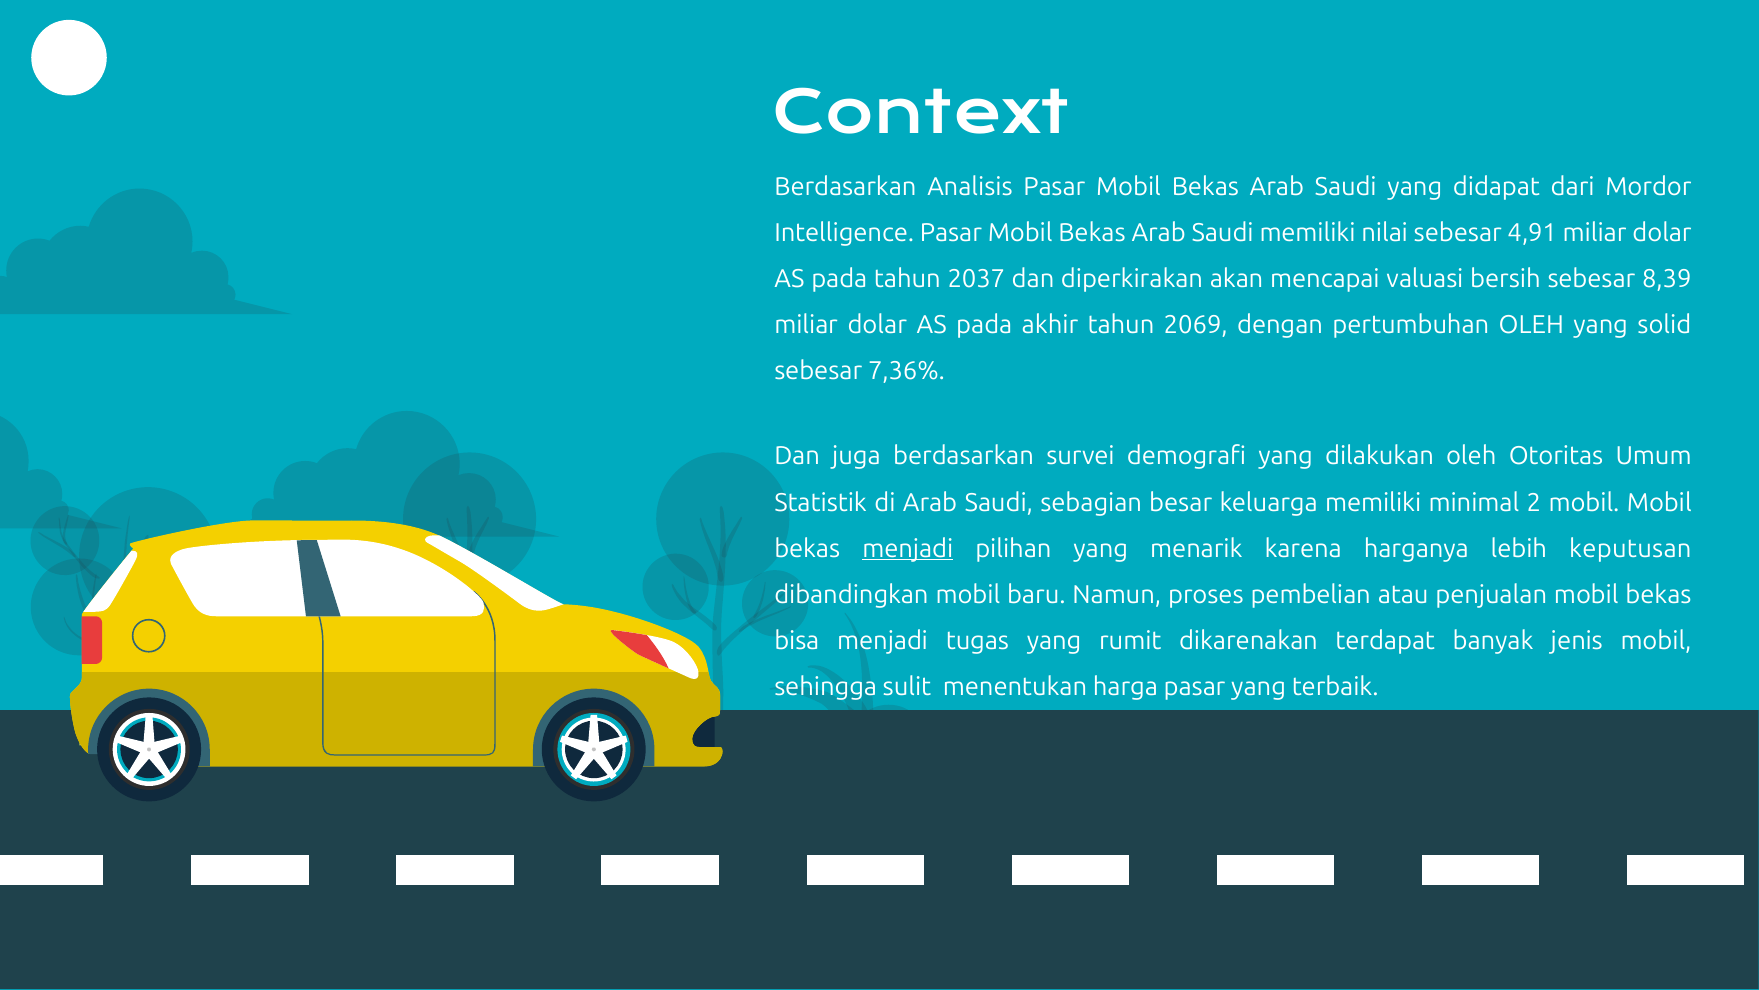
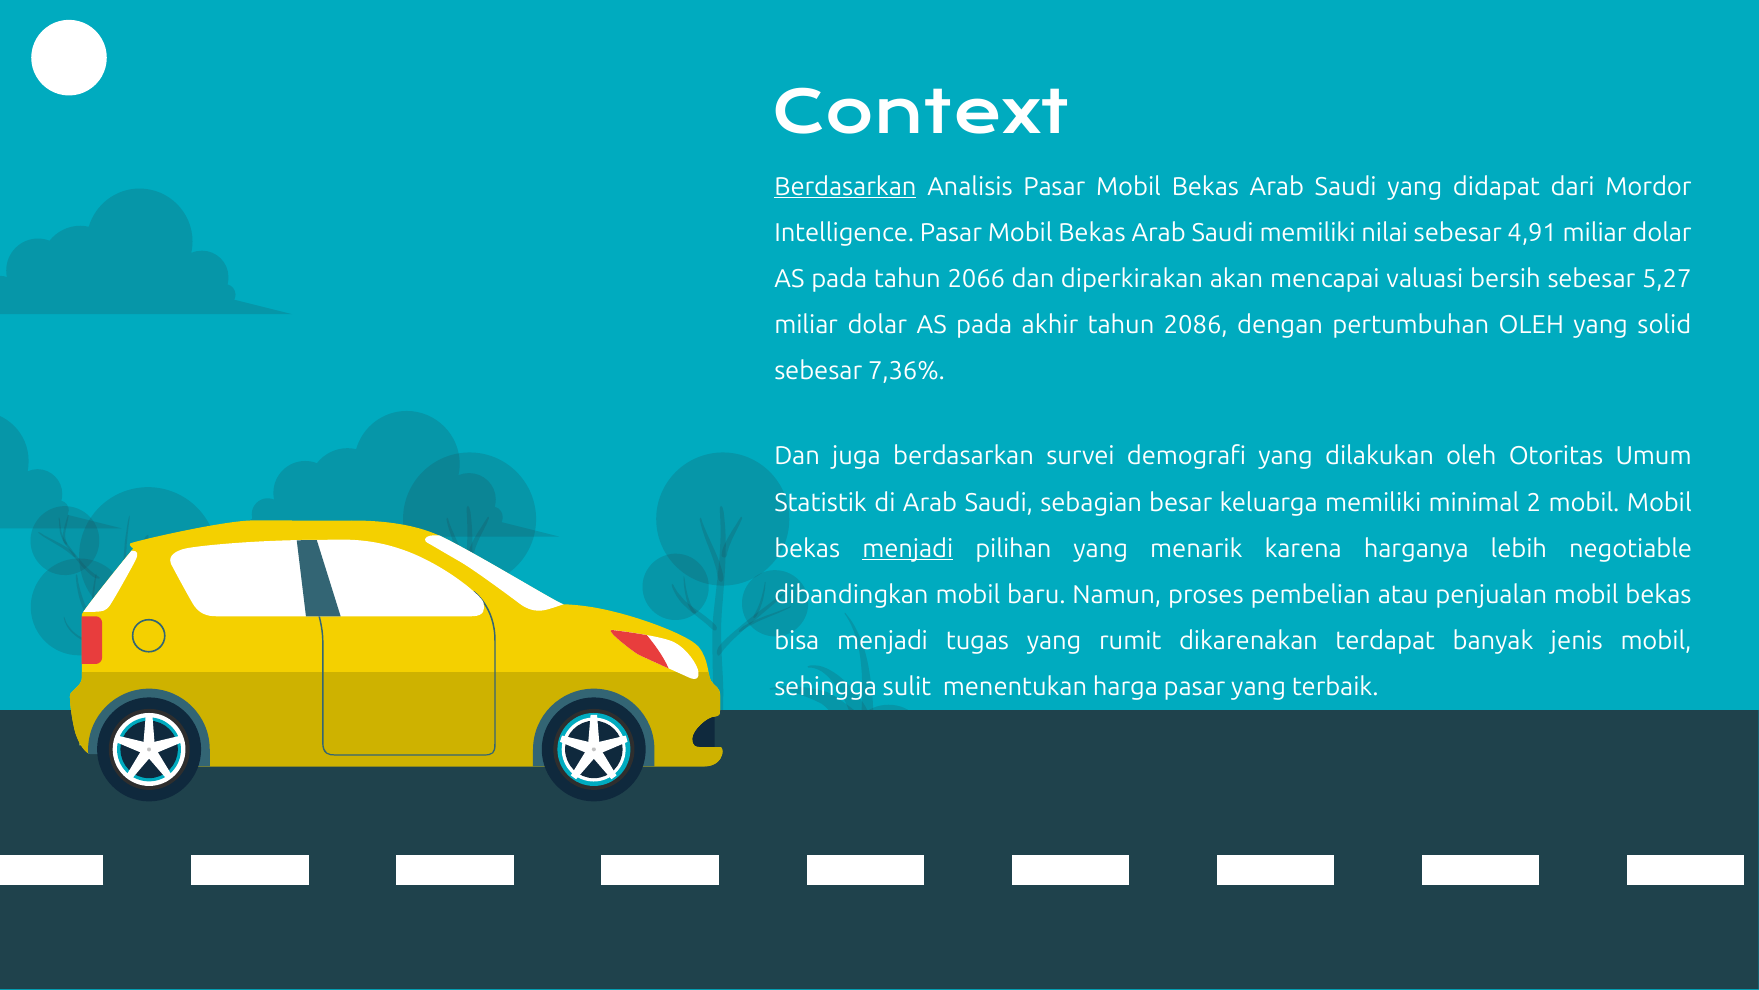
Berdasarkan at (845, 186) underline: none -> present
2037: 2037 -> 2066
8,39: 8,39 -> 5,27
2069: 2069 -> 2086
keputusan: keputusan -> negotiable
